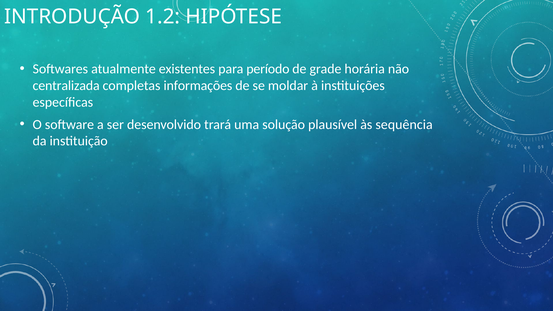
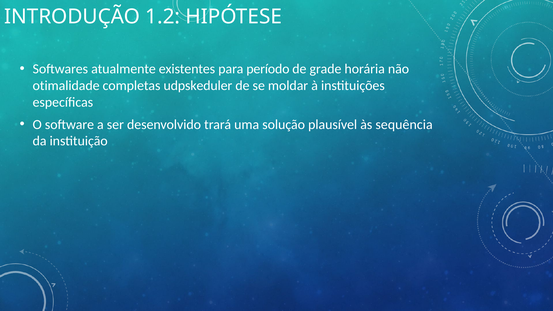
centralizada: centralizada -> otimalidade
informações: informações -> udpskeduler
